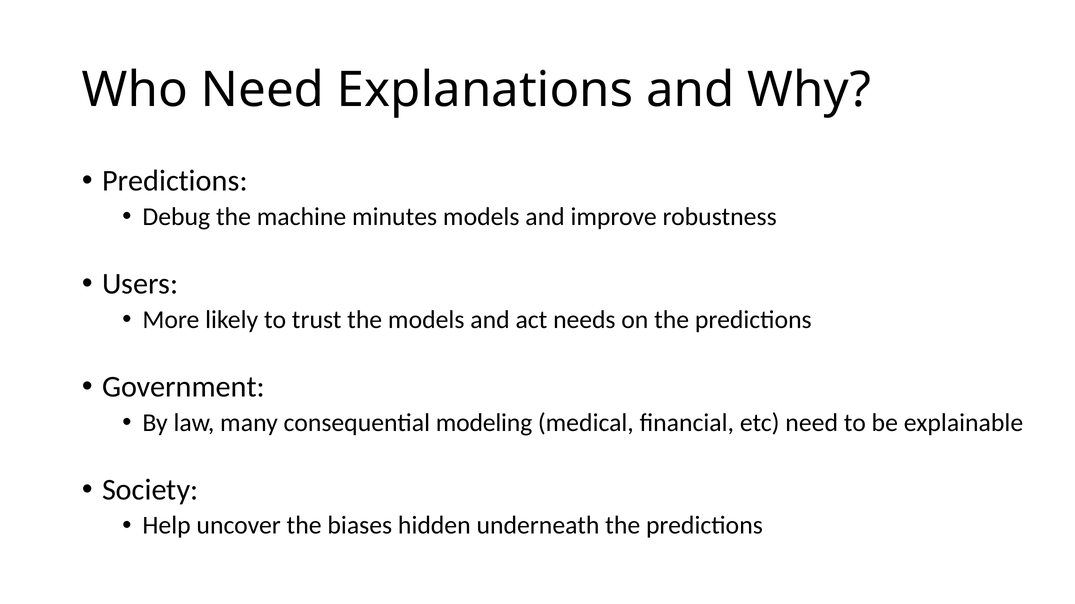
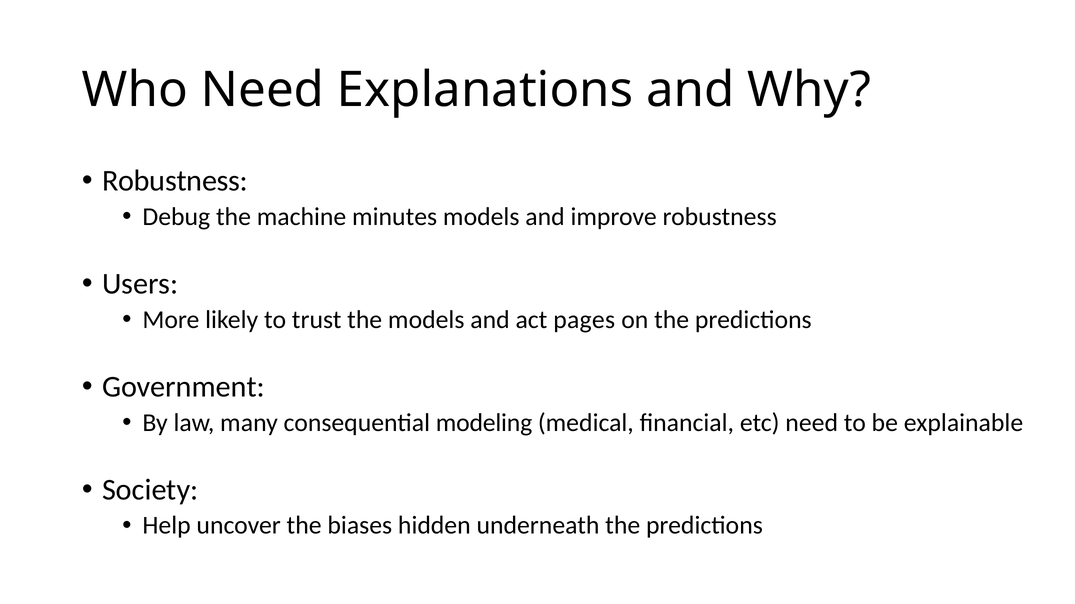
Predictions at (175, 181): Predictions -> Robustness
needs: needs -> pages
